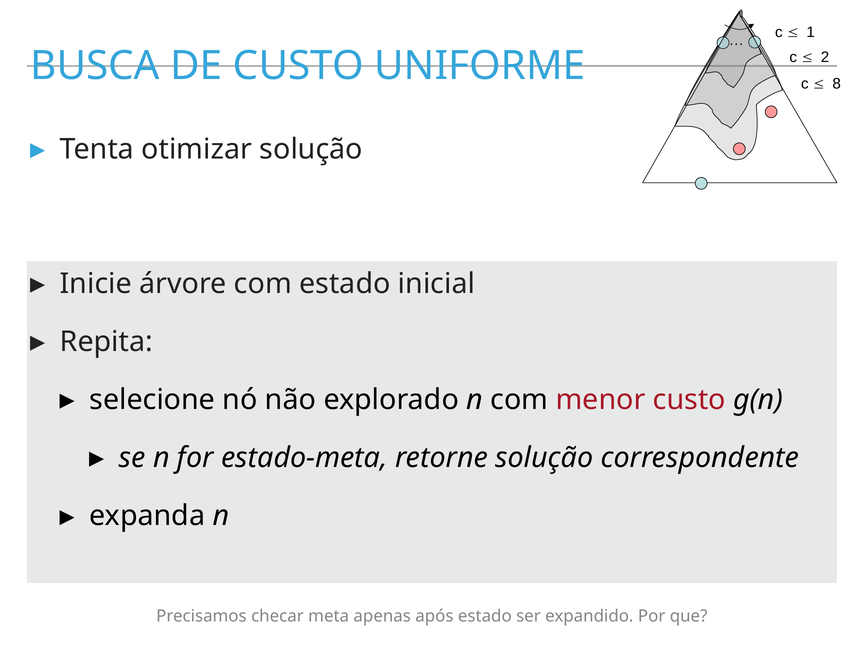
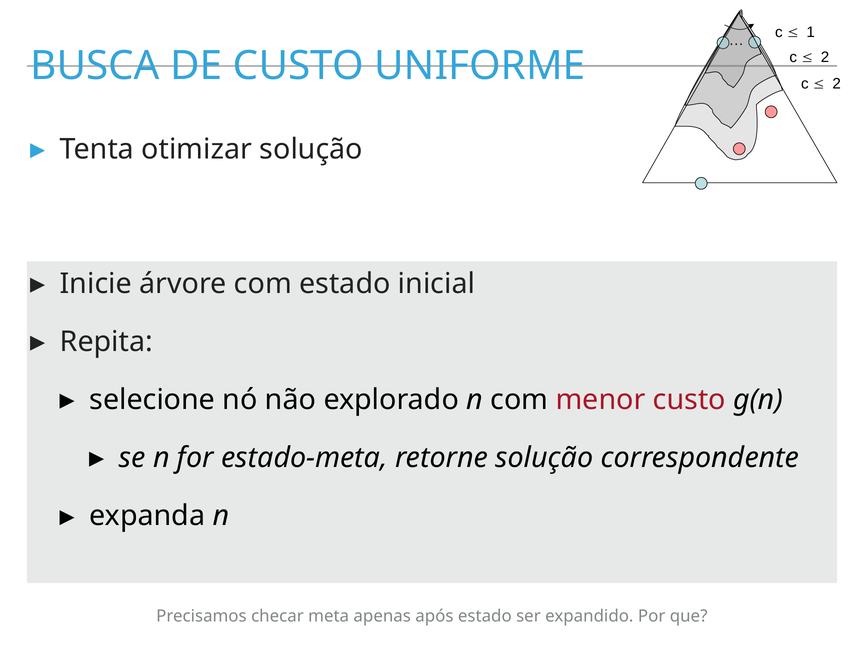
8 at (837, 84): 8 -> 2
